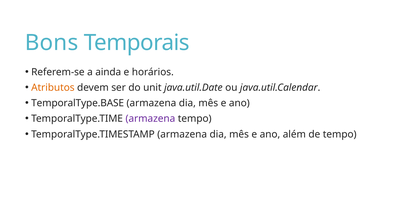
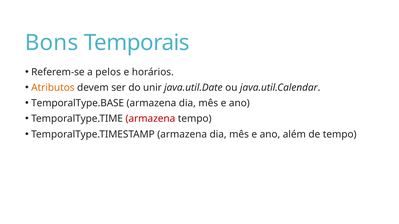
ainda: ainda -> pelos
unit: unit -> unir
armazena at (150, 119) colour: purple -> red
